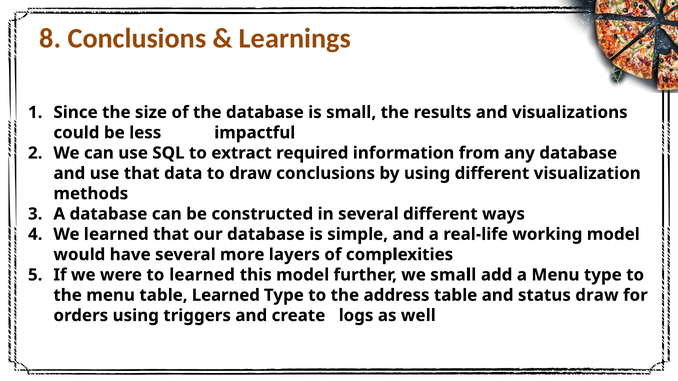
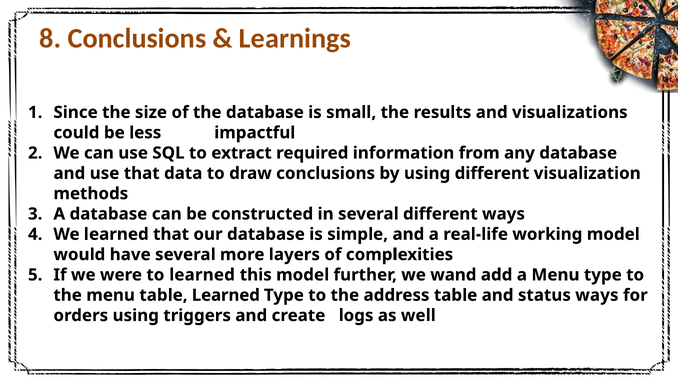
we small: small -> wand
status draw: draw -> ways
